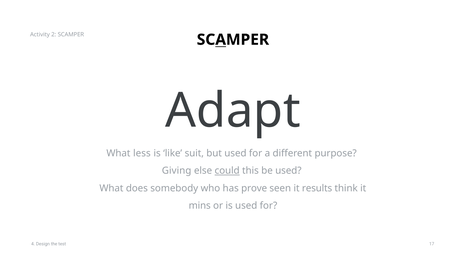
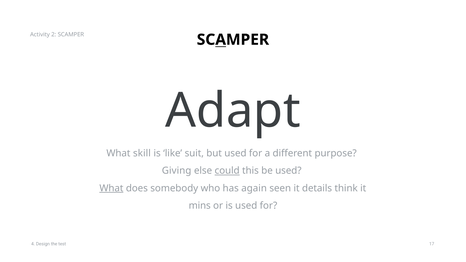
less: less -> skill
What at (111, 188) underline: none -> present
prove: prove -> again
results: results -> details
